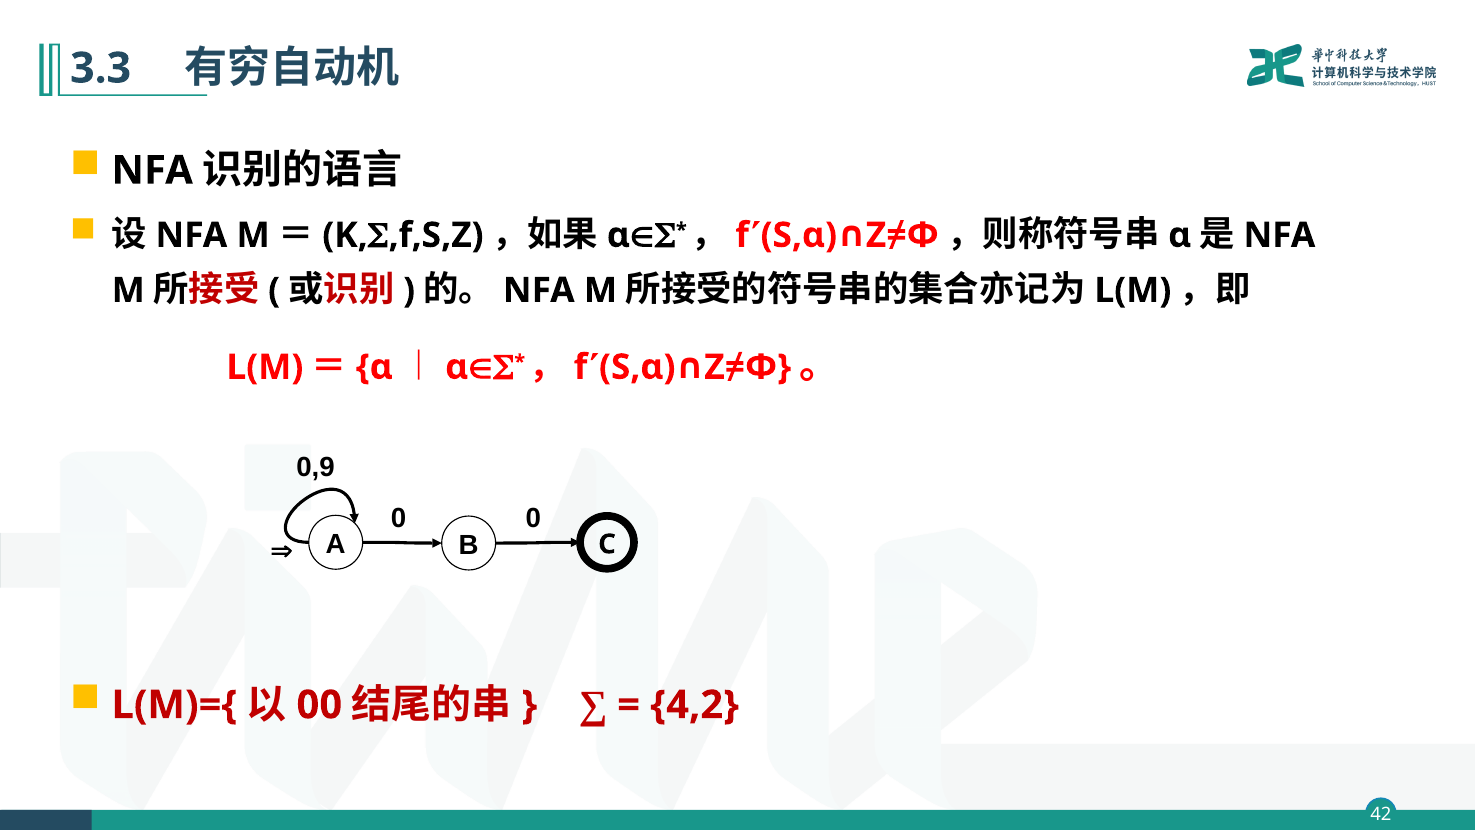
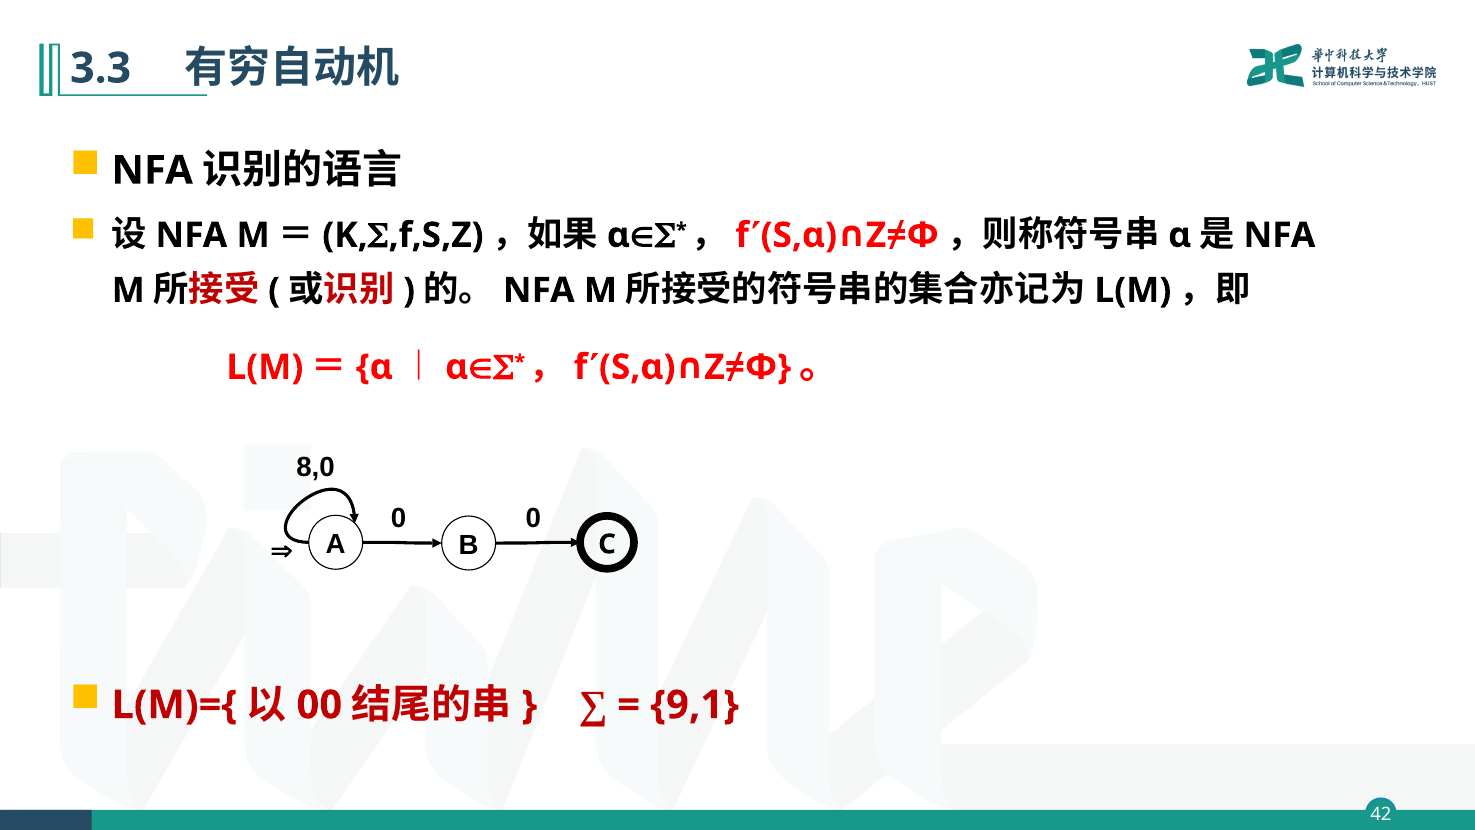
0,9: 0,9 -> 8,0
4,2: 4,2 -> 9,1
